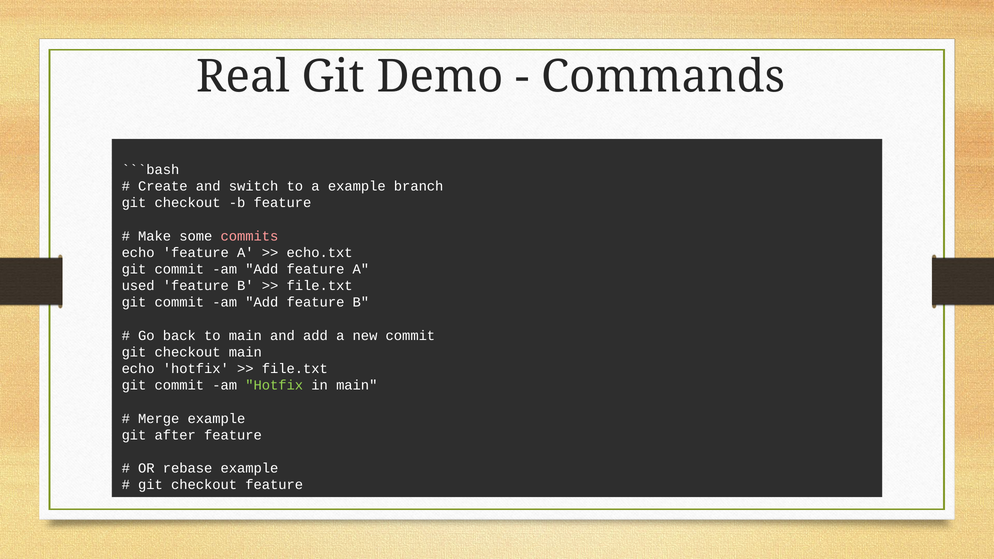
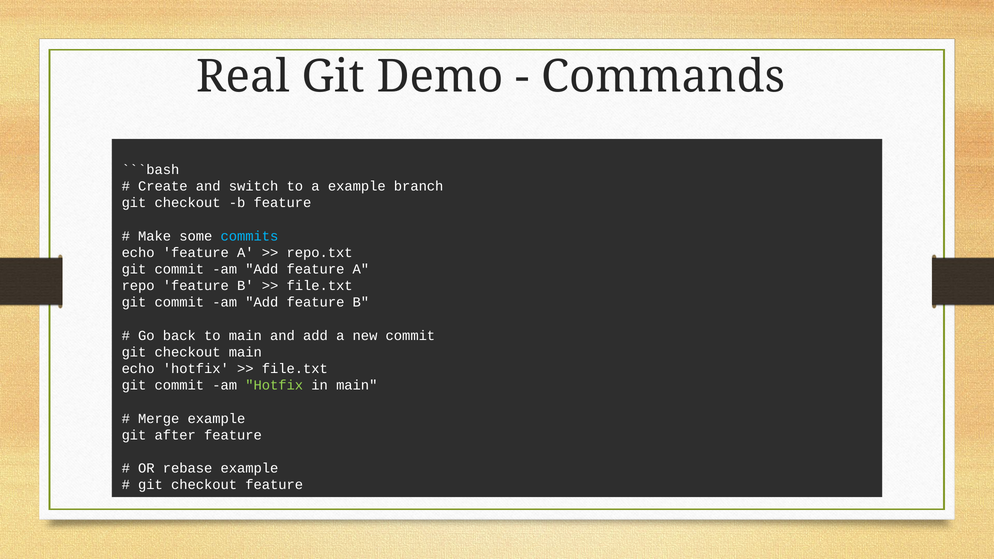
commits colour: pink -> light blue
echo.txt: echo.txt -> repo.txt
used: used -> repo
